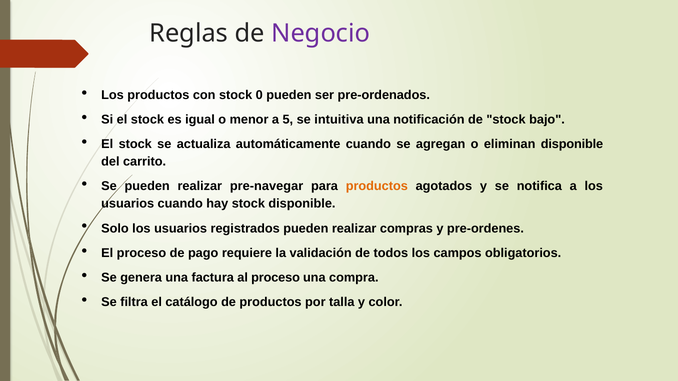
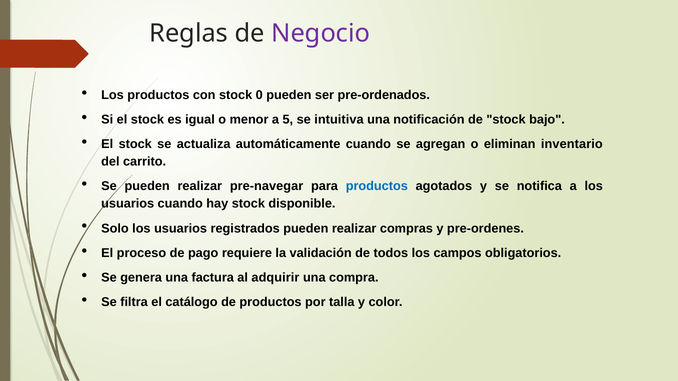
eliminan disponible: disponible -> inventario
productos at (377, 186) colour: orange -> blue
al proceso: proceso -> adquirir
